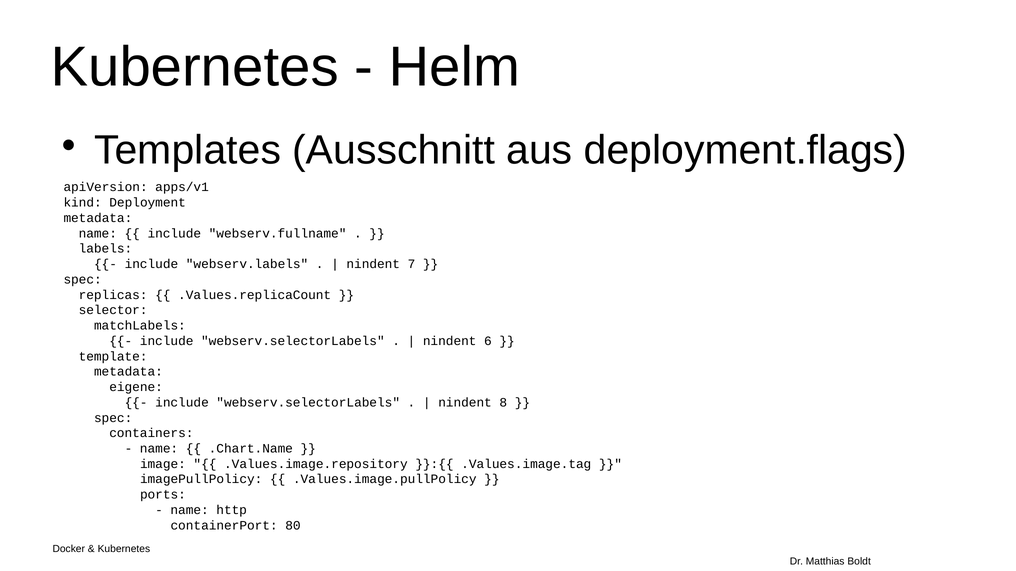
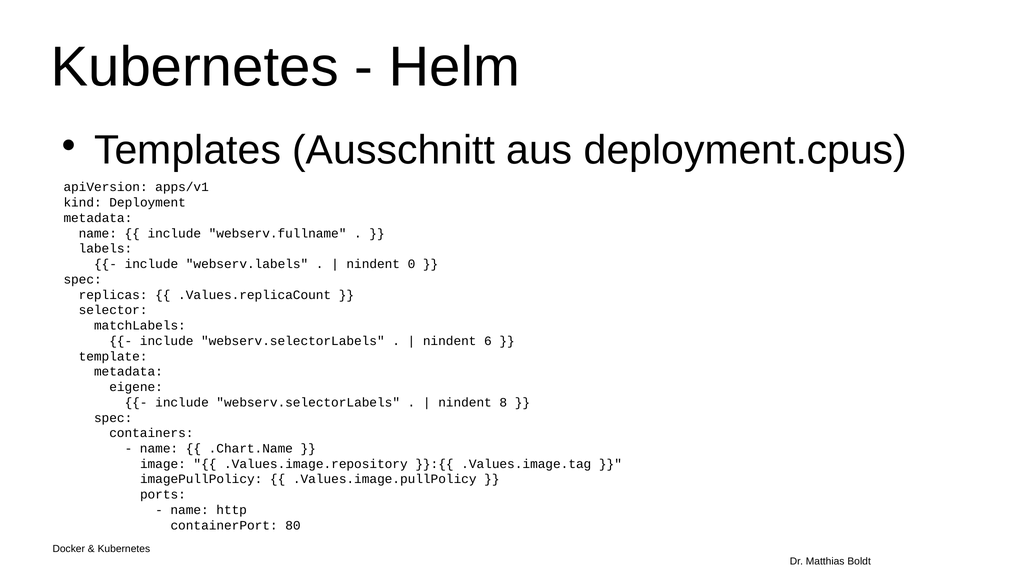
deployment.flags: deployment.flags -> deployment.cpus
7: 7 -> 0
